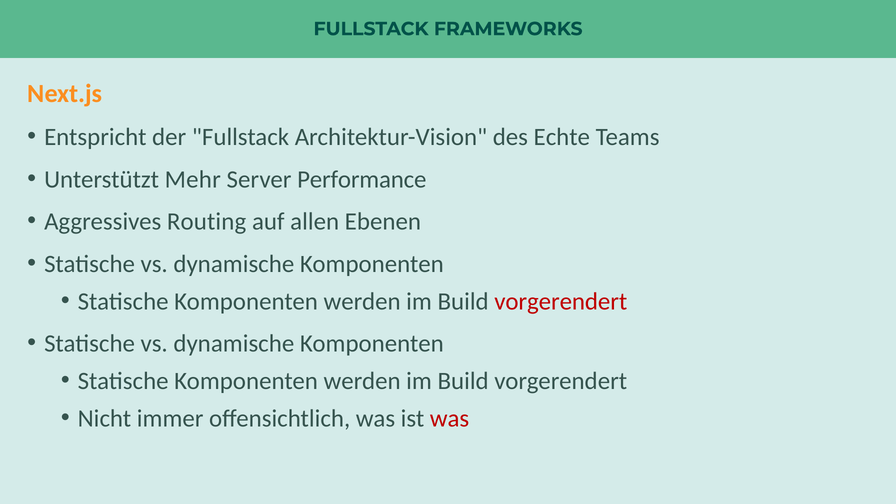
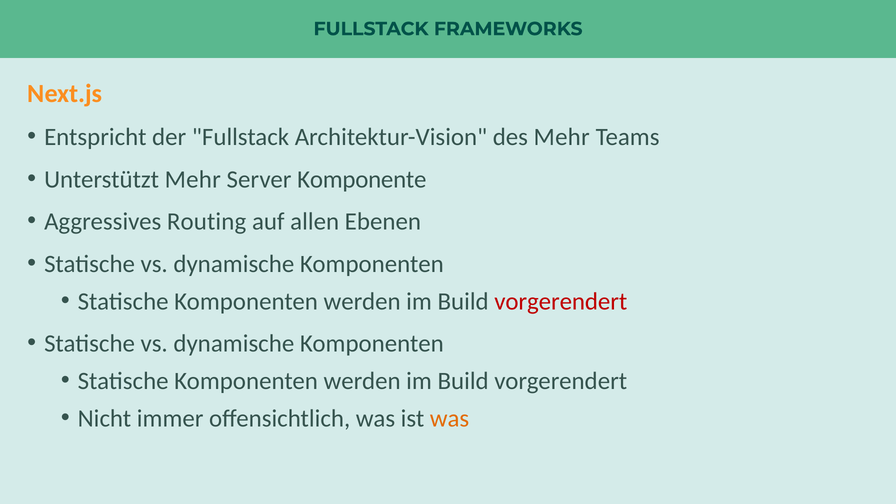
des Echte: Echte -> Mehr
Performance: Performance -> Komponente
was at (450, 419) colour: red -> orange
